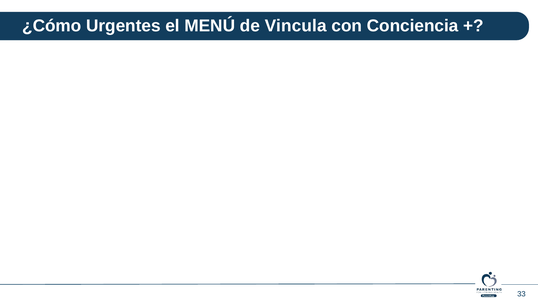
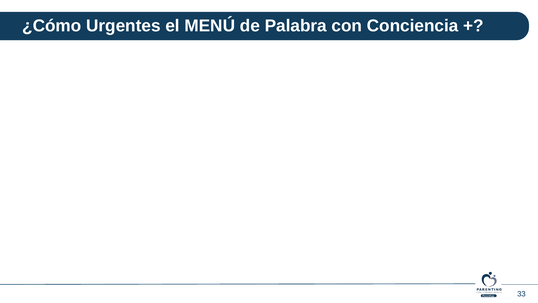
Vincula: Vincula -> Palabra
